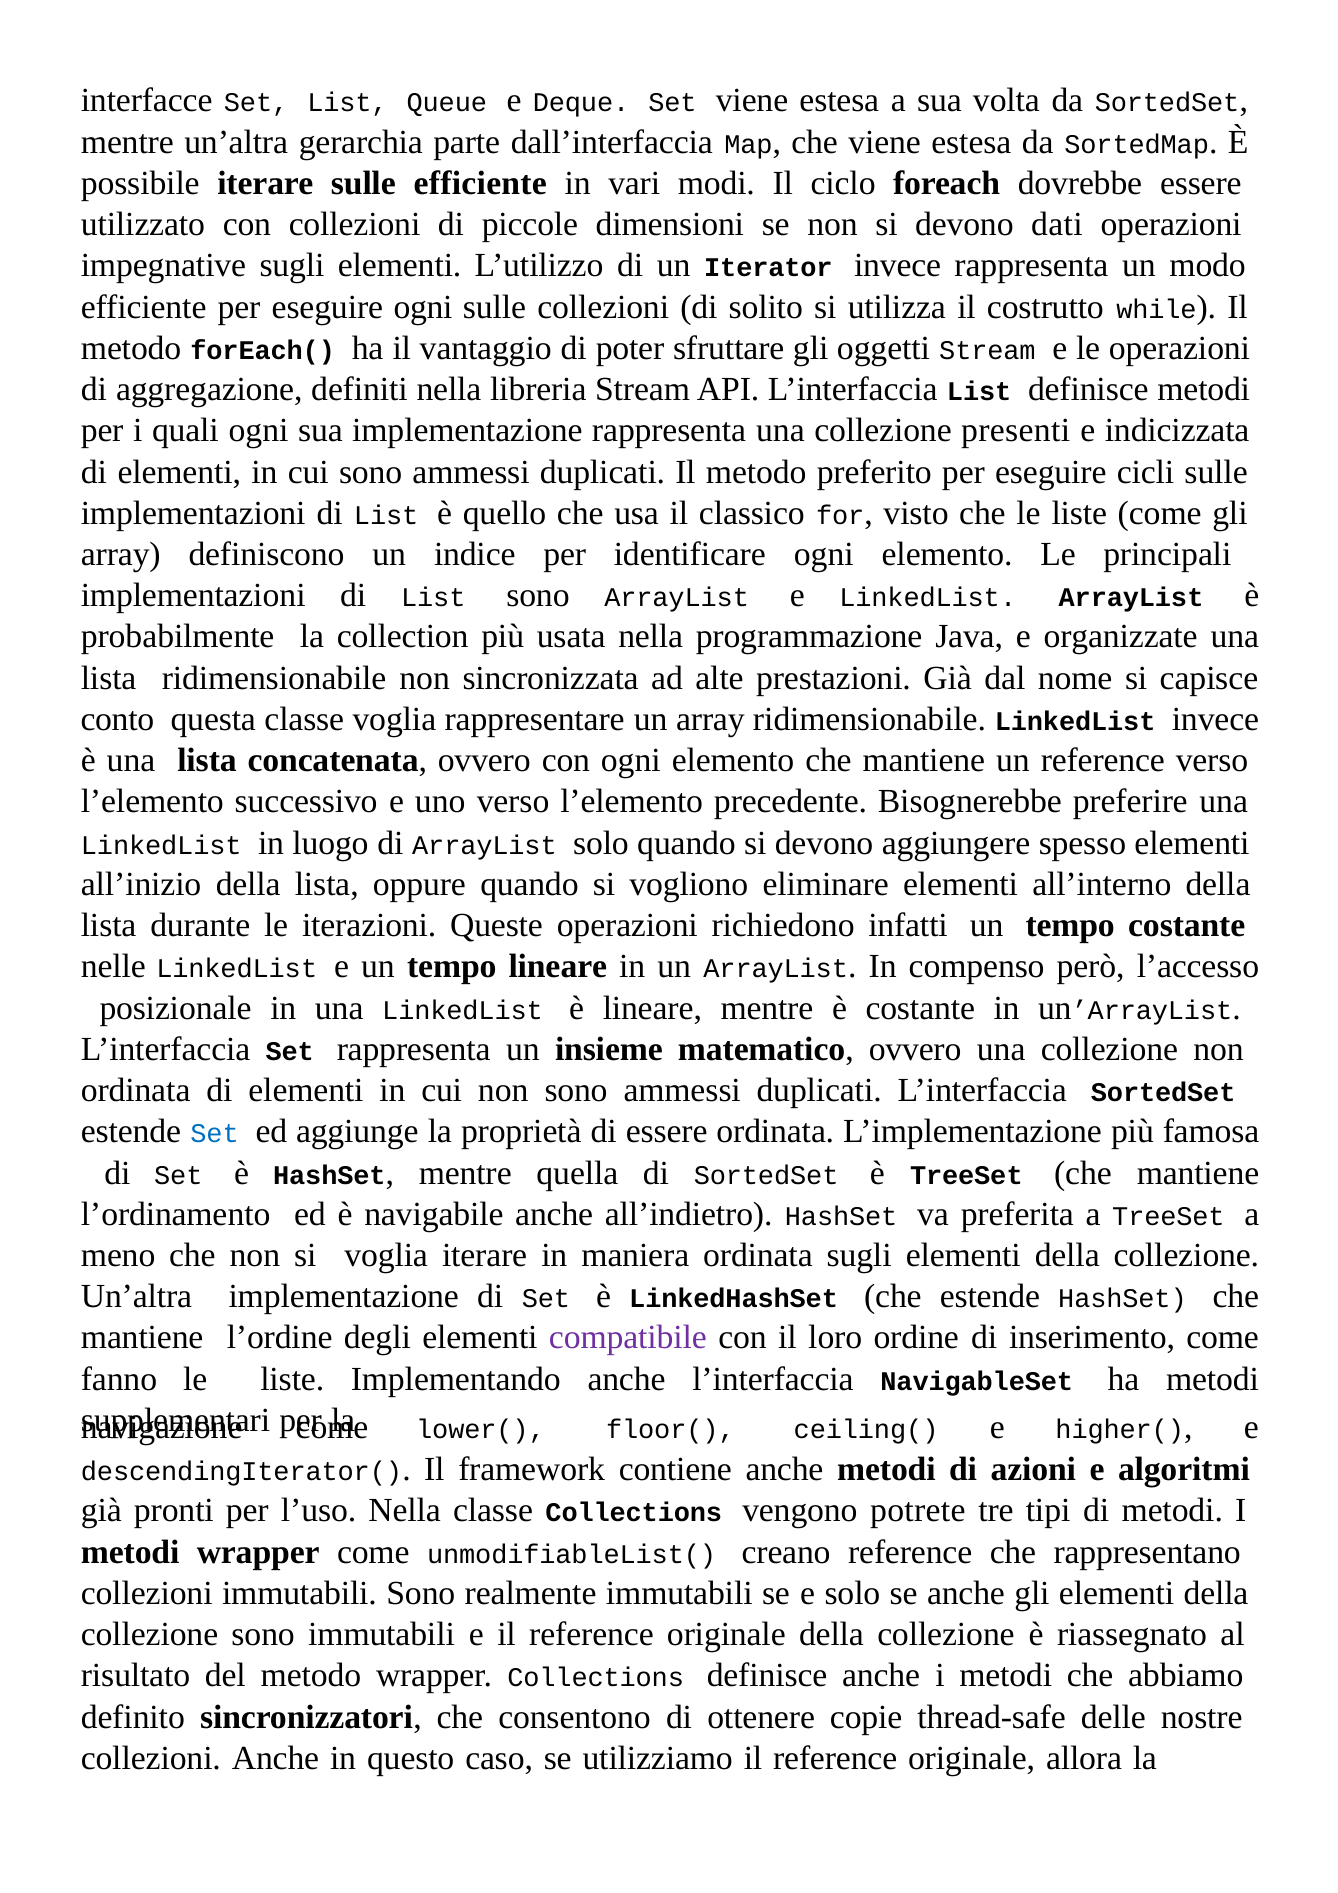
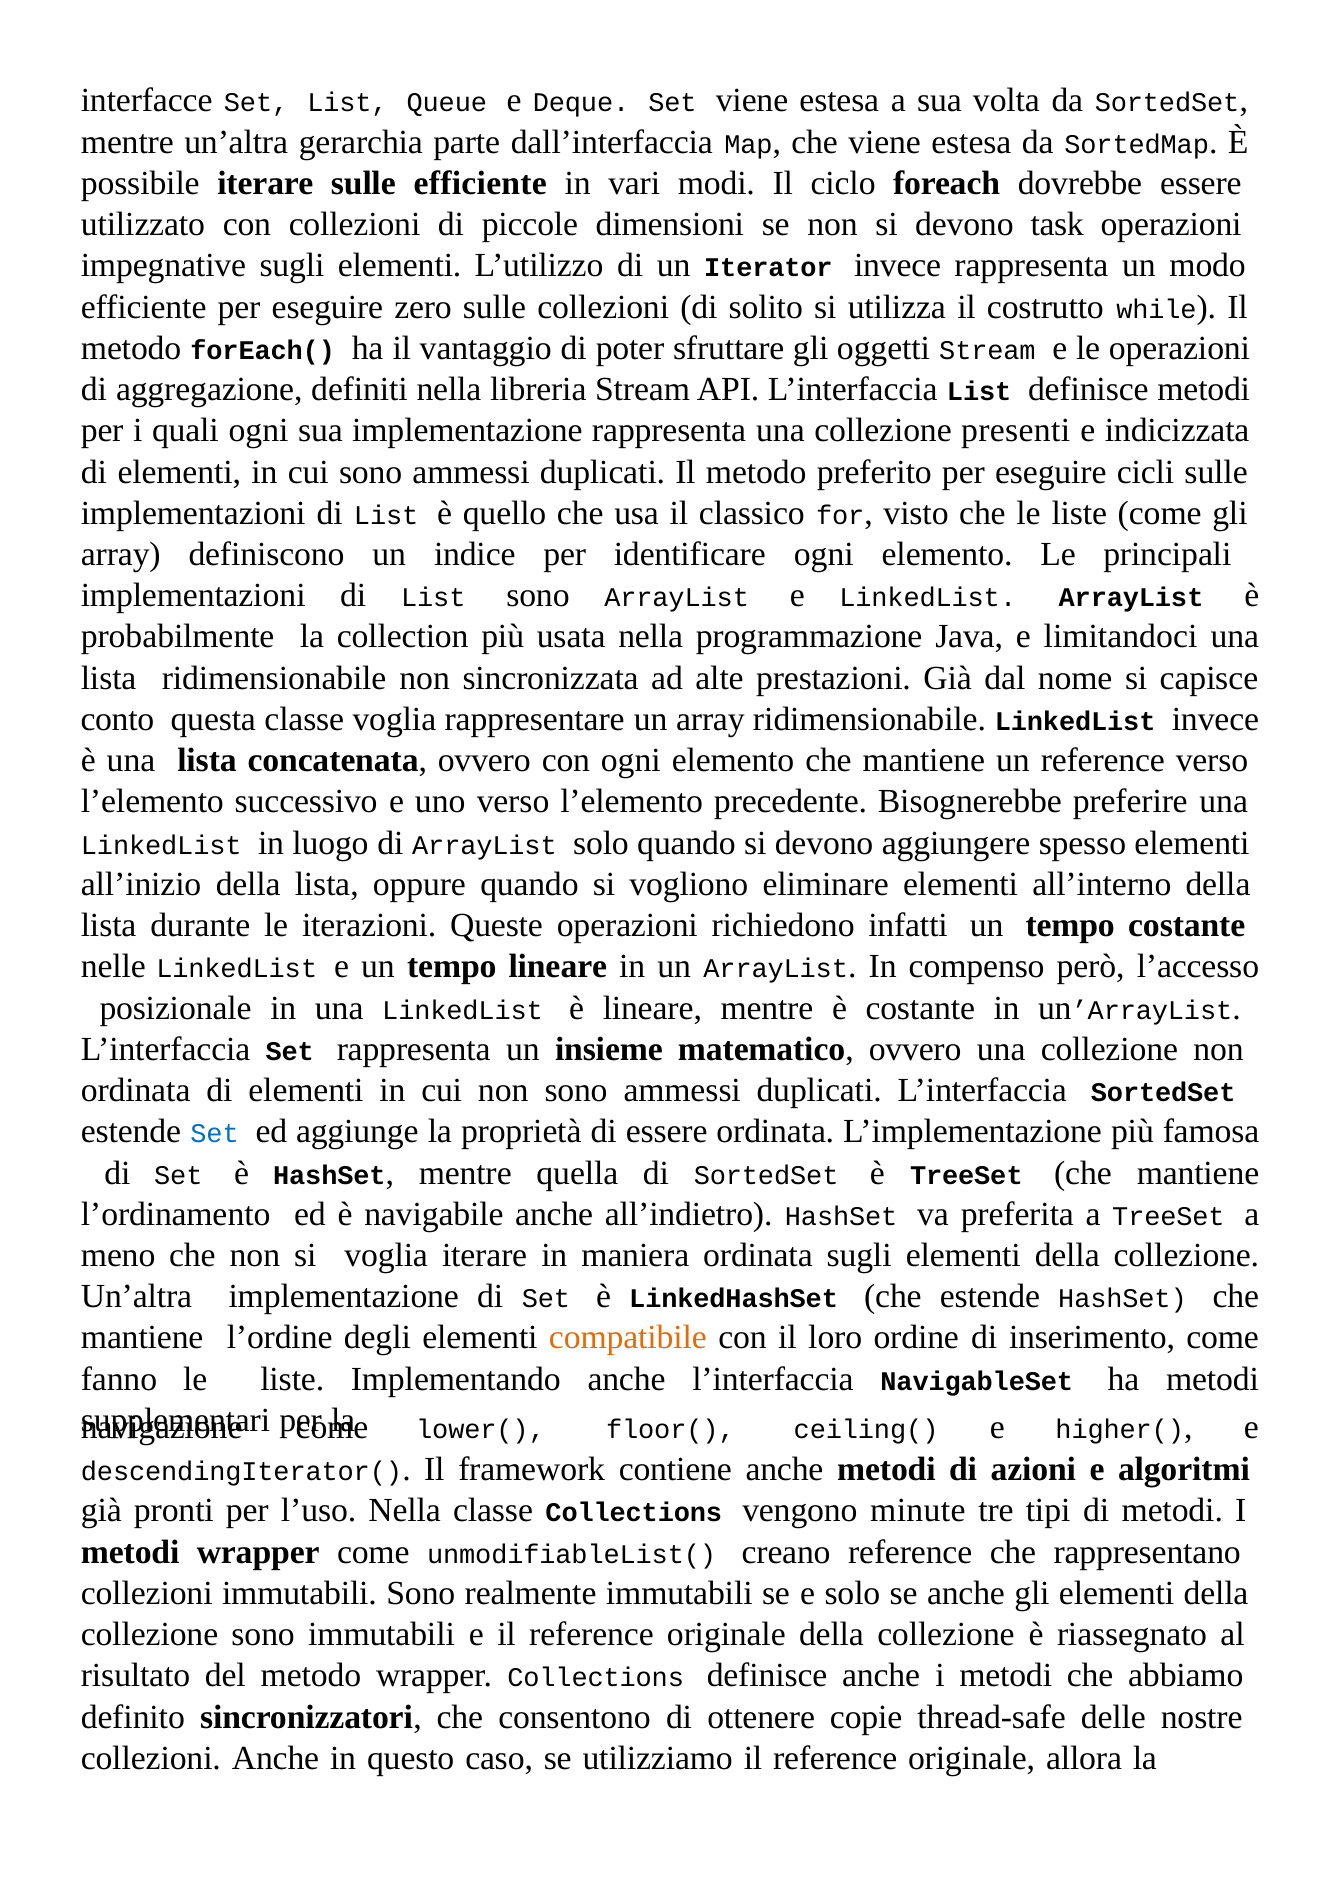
dati: dati -> task
eseguire ogni: ogni -> zero
organizzate: organizzate -> limitandoci
compatibile colour: purple -> orange
potrete: potrete -> minute
